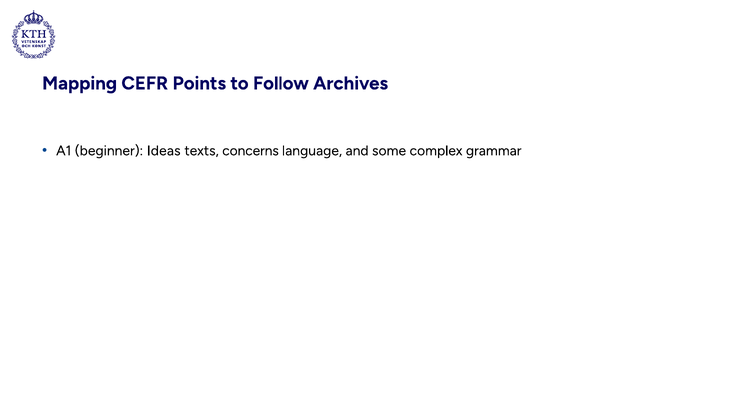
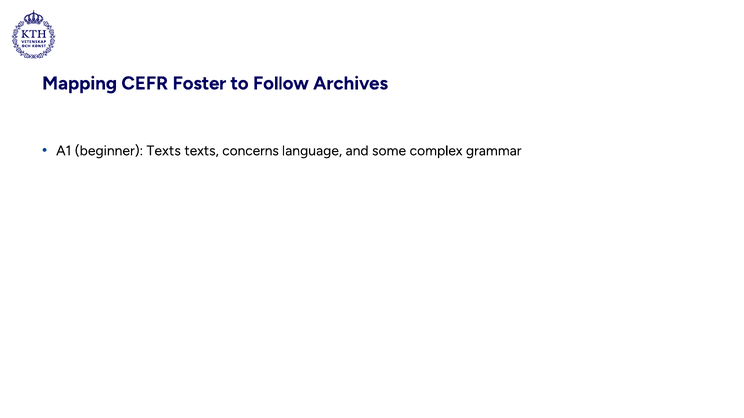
Points: Points -> Foster
beginner Ideas: Ideas -> Texts
